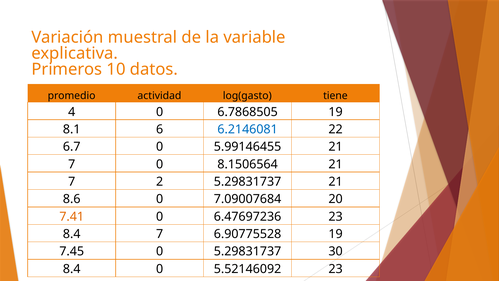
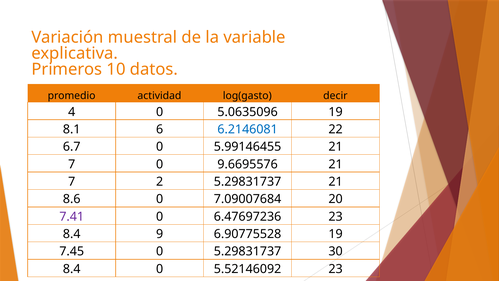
tiene: tiene -> decir
6.7868505: 6.7868505 -> 5.0635096
8.1506564: 8.1506564 -> 9.6695576
7.41 colour: orange -> purple
8.4 7: 7 -> 9
